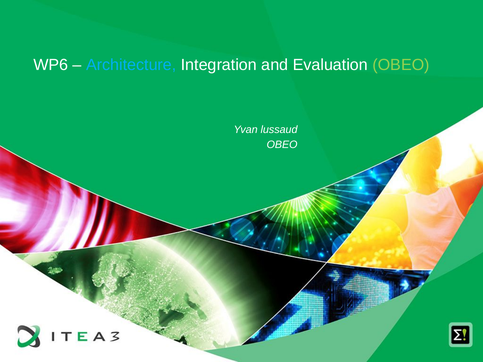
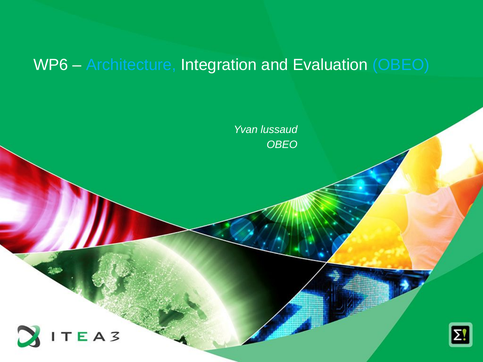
OBEO at (401, 65) colour: light green -> light blue
